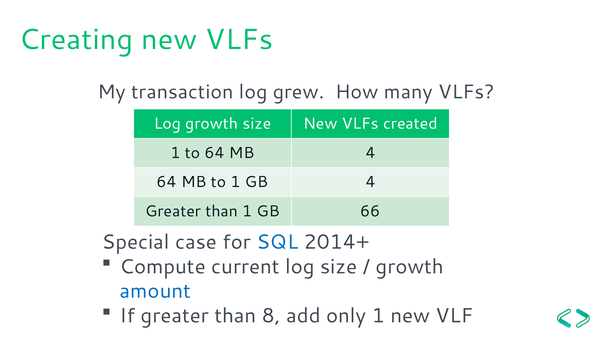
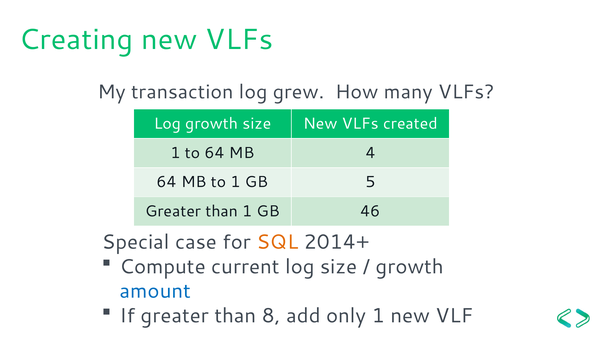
GB 4: 4 -> 5
66: 66 -> 46
SQL colour: blue -> orange
